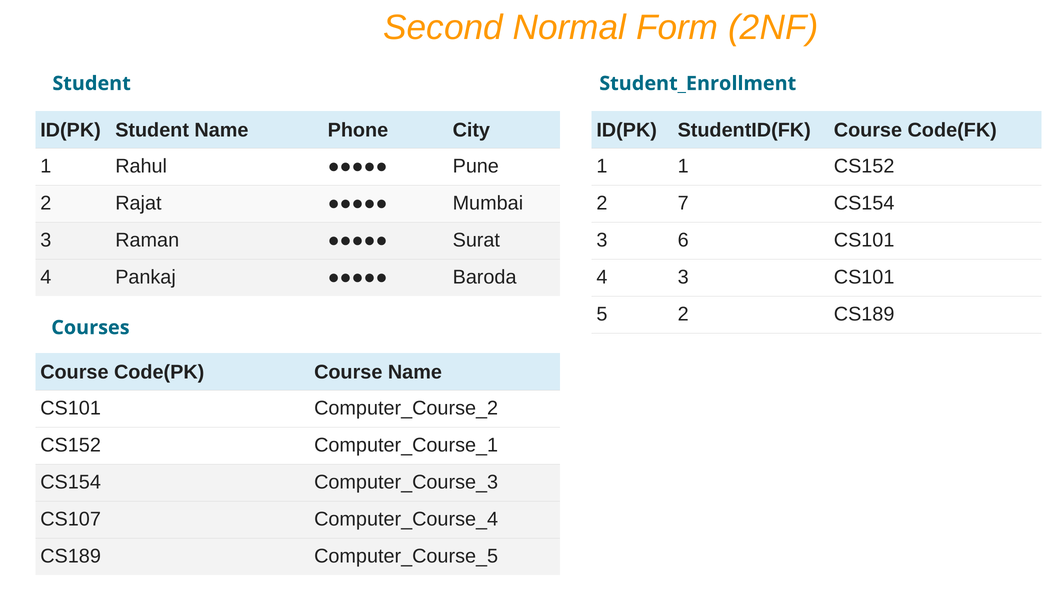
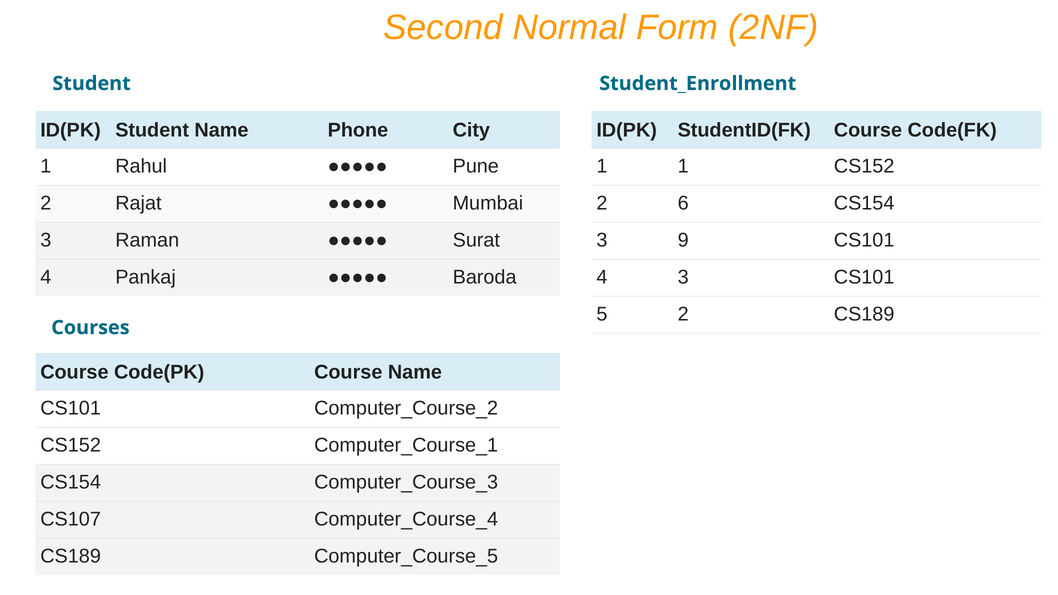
7: 7 -> 6
6: 6 -> 9
